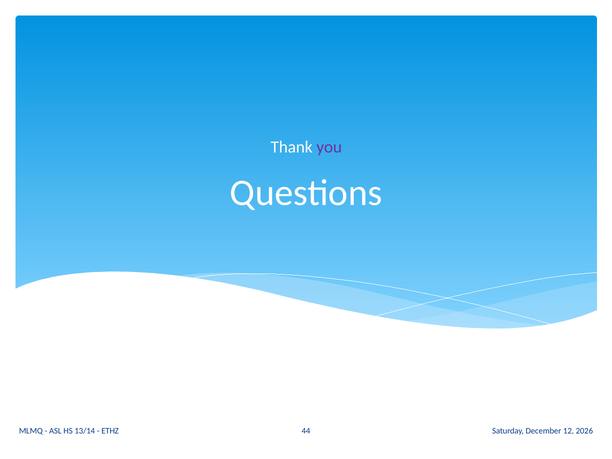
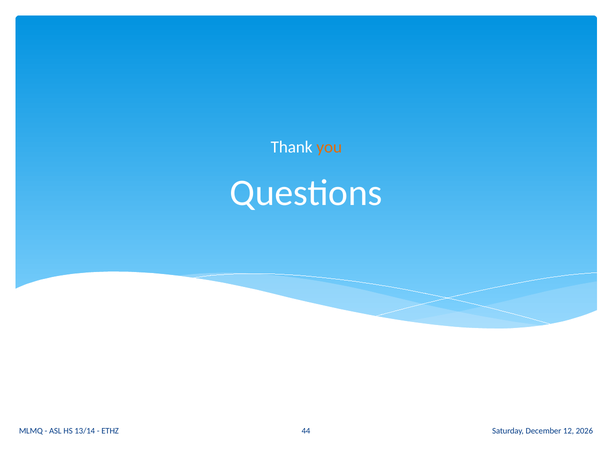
you colour: purple -> orange
